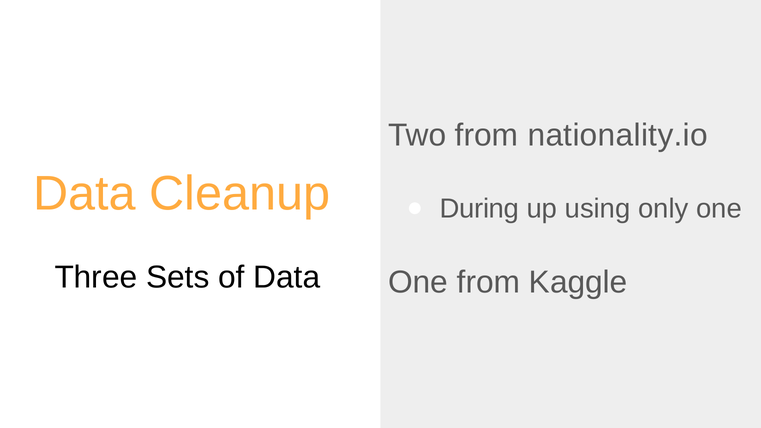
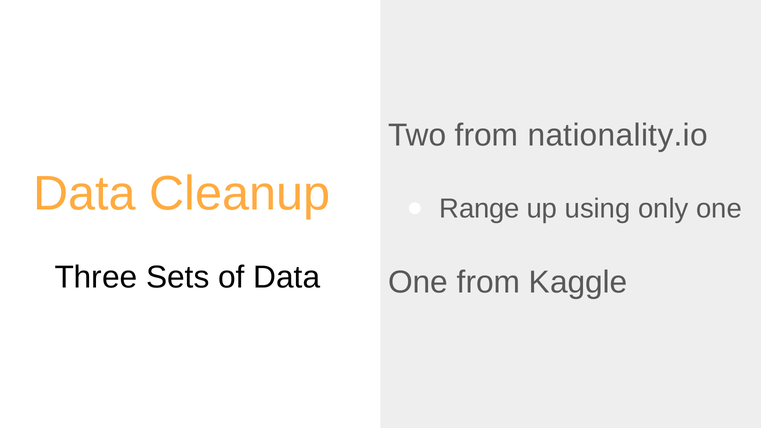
During: During -> Range
